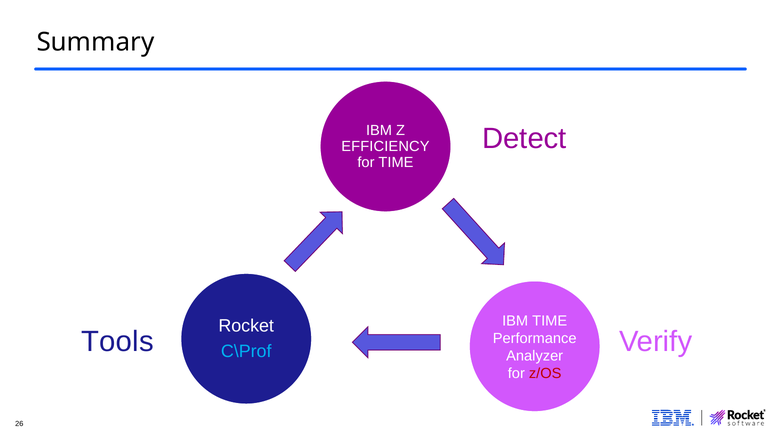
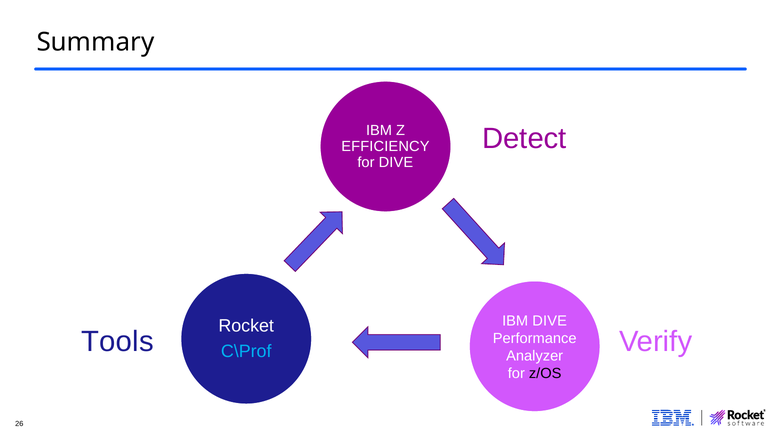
for TIME: TIME -> DIVE
IBM TIME: TIME -> DIVE
z/OS colour: red -> black
